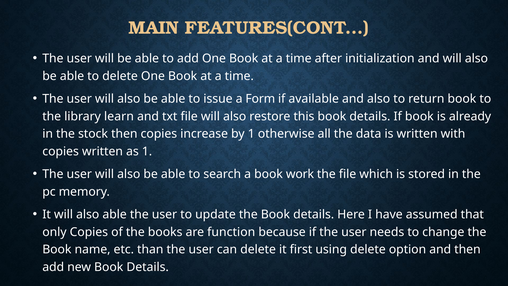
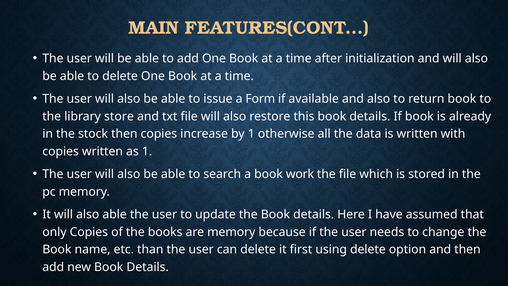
learn: learn -> store
are function: function -> memory
